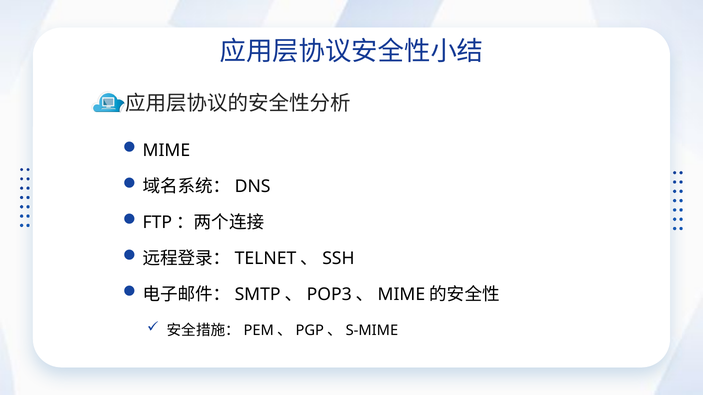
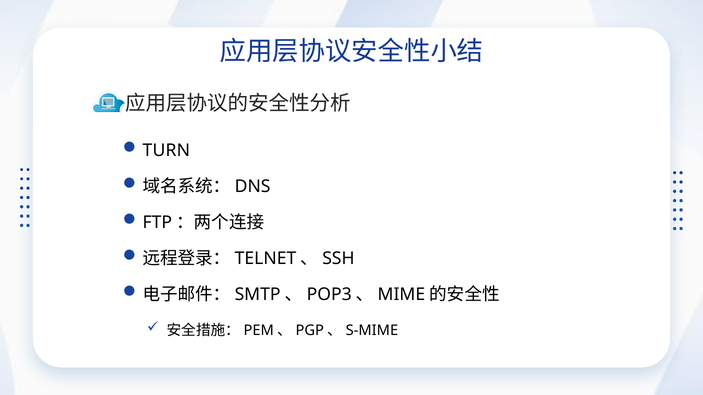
MIME at (166, 151): MIME -> TURN
